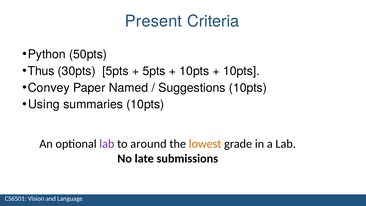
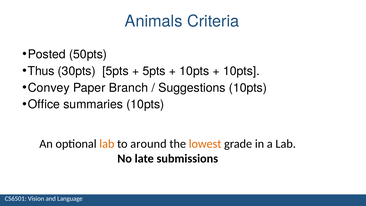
Present: Present -> Animals
Python: Python -> Posted
Named: Named -> Branch
Using: Using -> Office
lab at (107, 144) colour: purple -> orange
